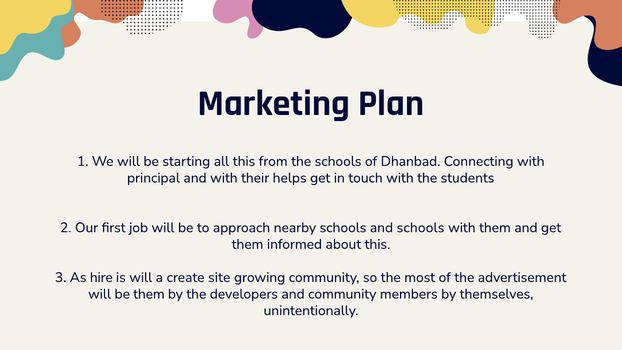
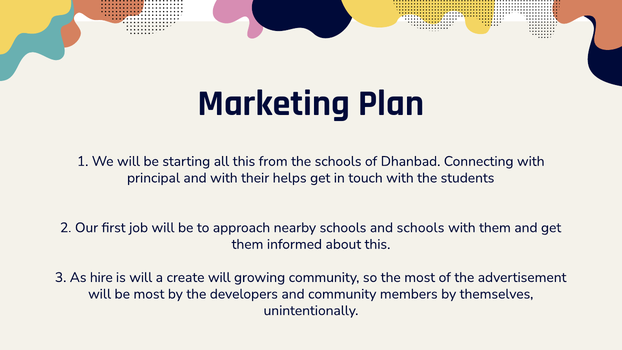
create site: site -> will
be them: them -> most
